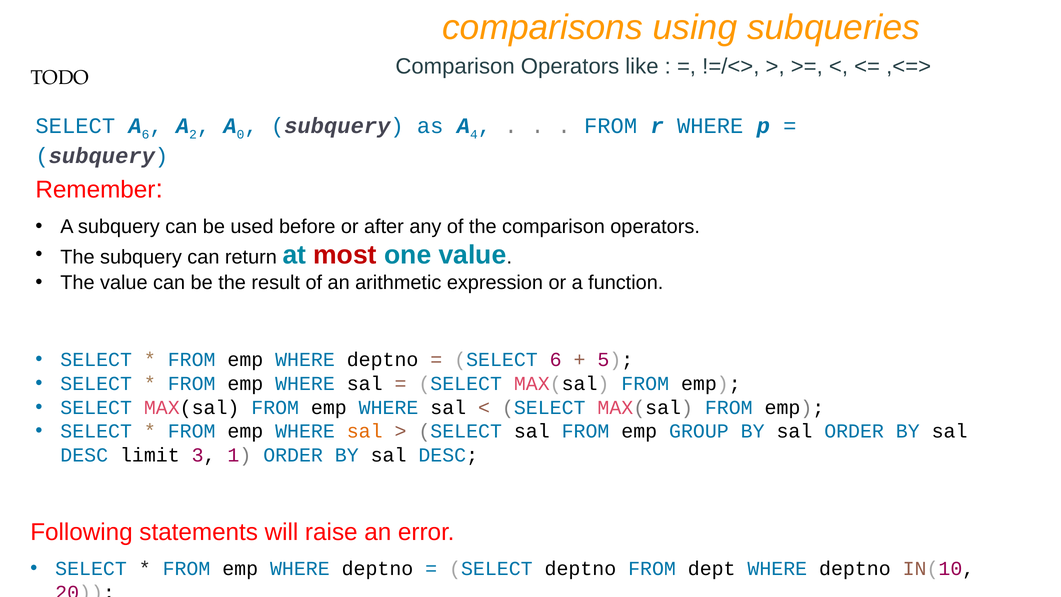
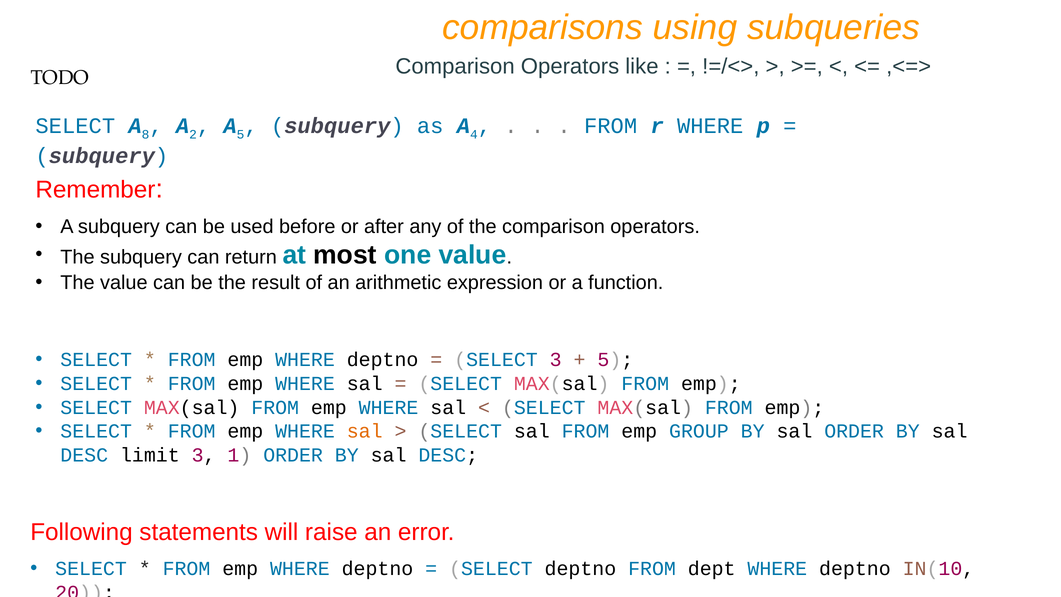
A 6: 6 -> 8
A 0: 0 -> 5
most colour: red -> black
SELECT 6: 6 -> 3
